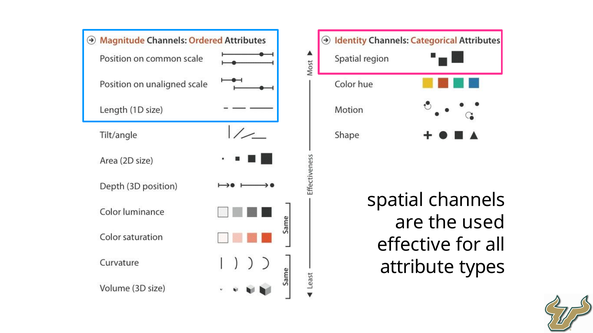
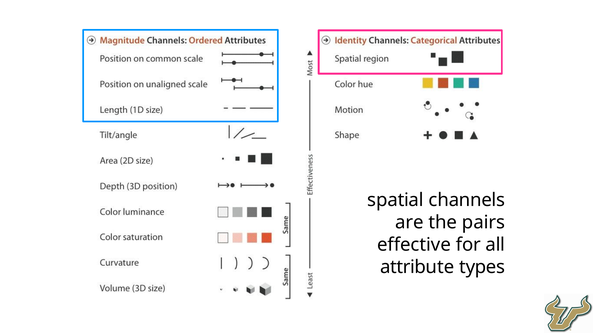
used: used -> pairs
